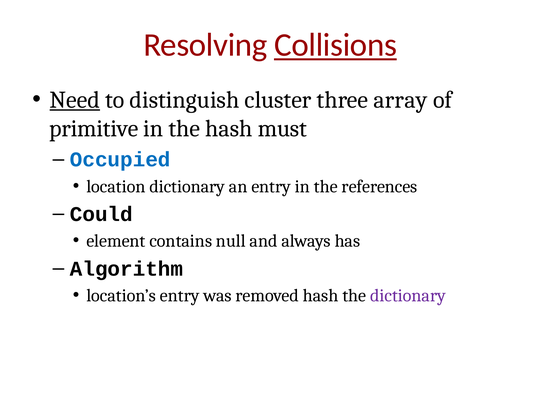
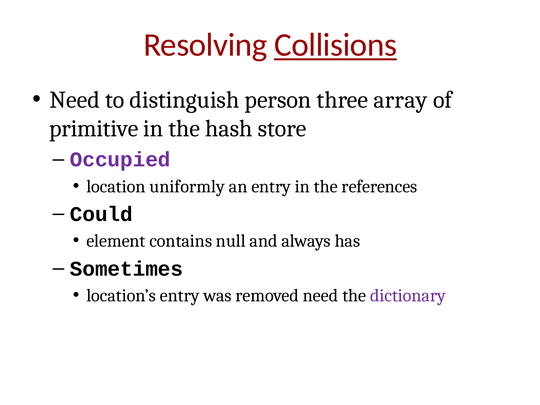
Need at (75, 100) underline: present -> none
cluster: cluster -> person
must: must -> store
Occupied colour: blue -> purple
location dictionary: dictionary -> uniformly
Algorithm: Algorithm -> Sometimes
removed hash: hash -> need
